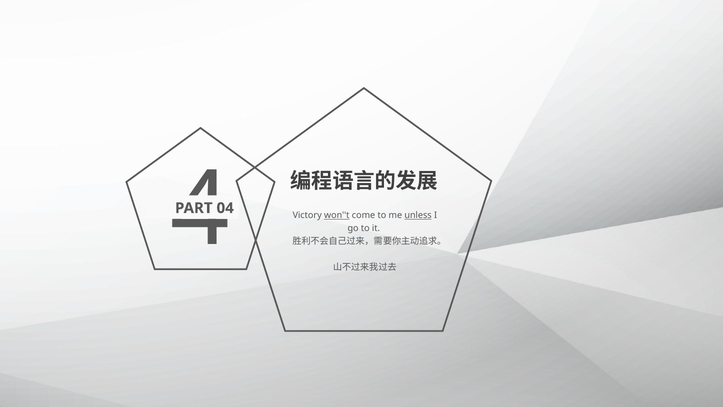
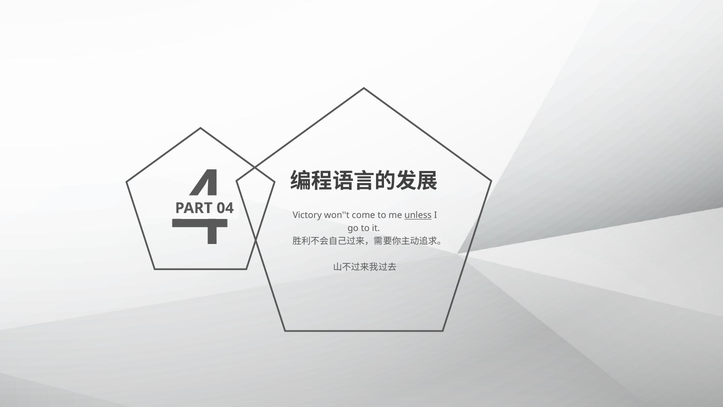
won''t underline: present -> none
